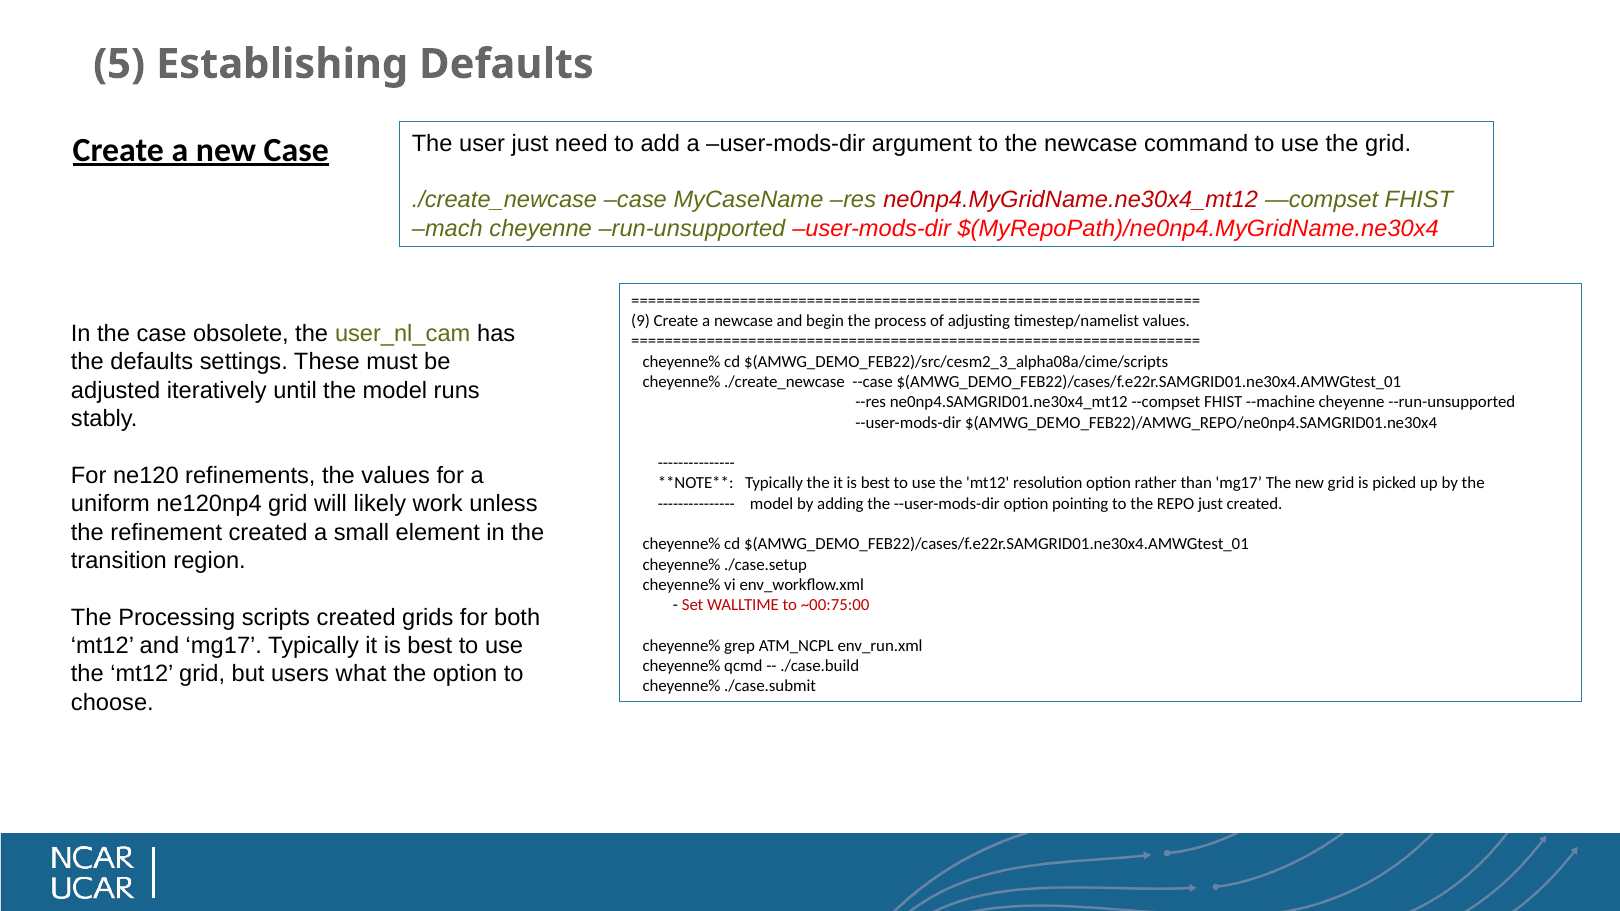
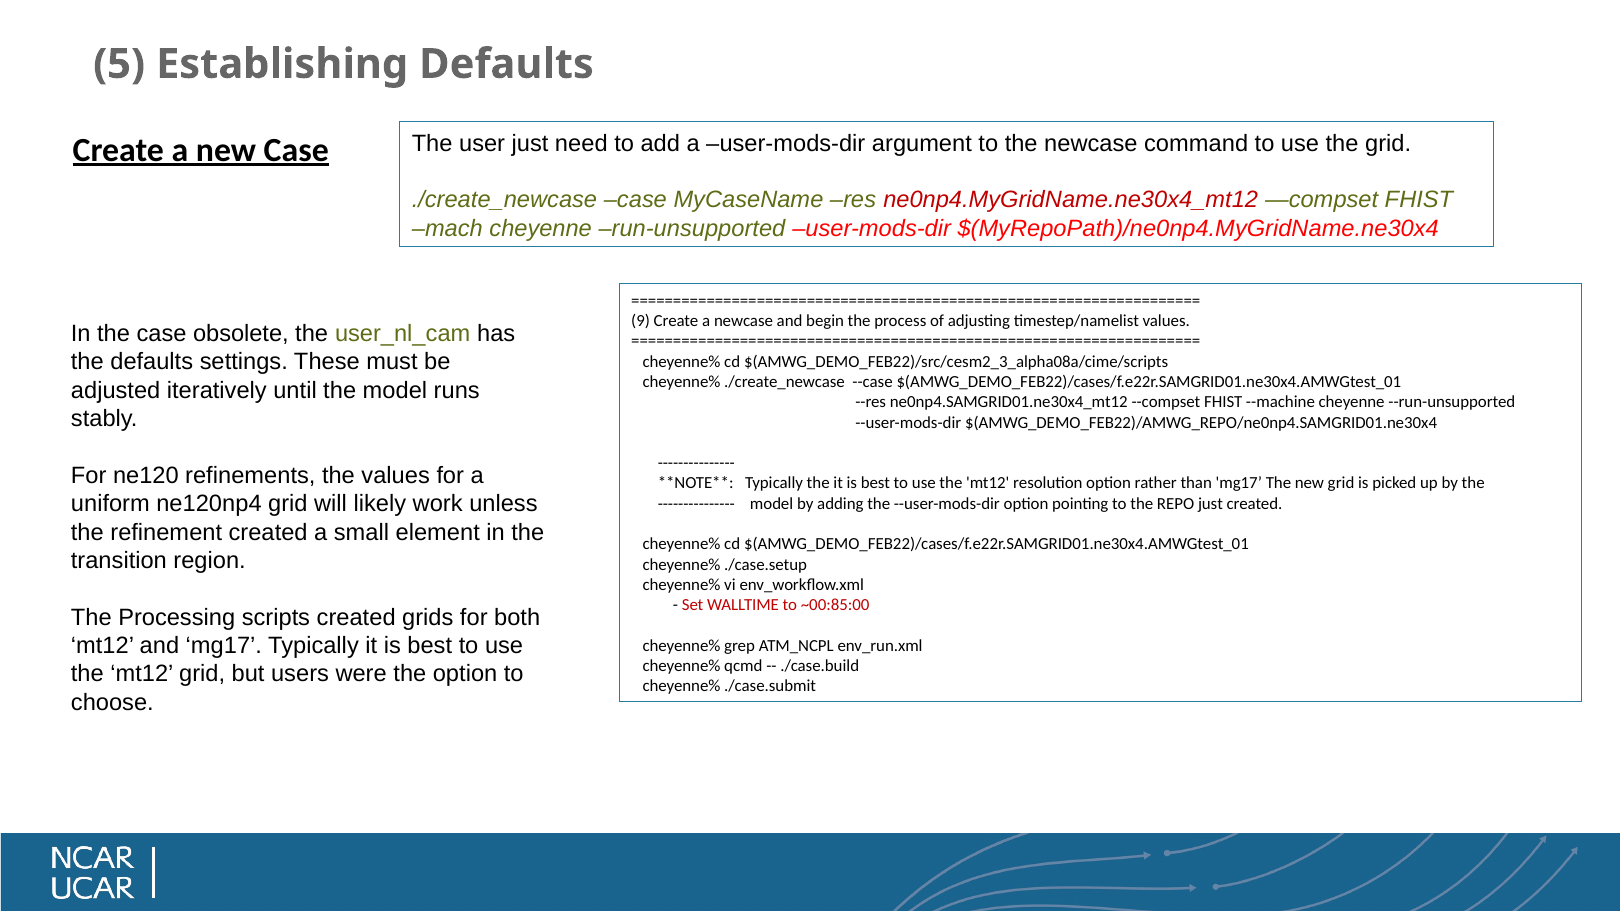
~00:75:00: ~00:75:00 -> ~00:85:00
what: what -> were
